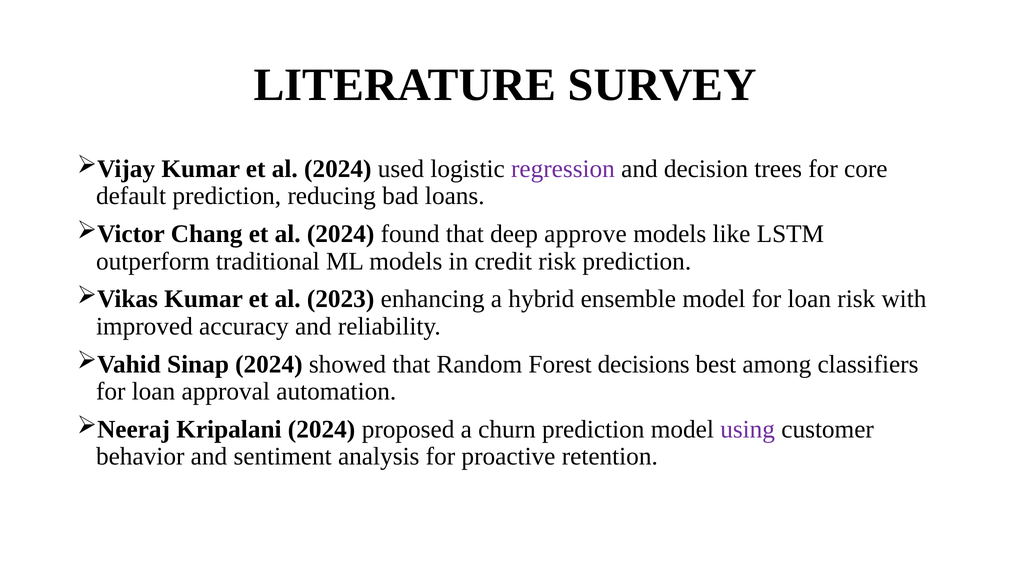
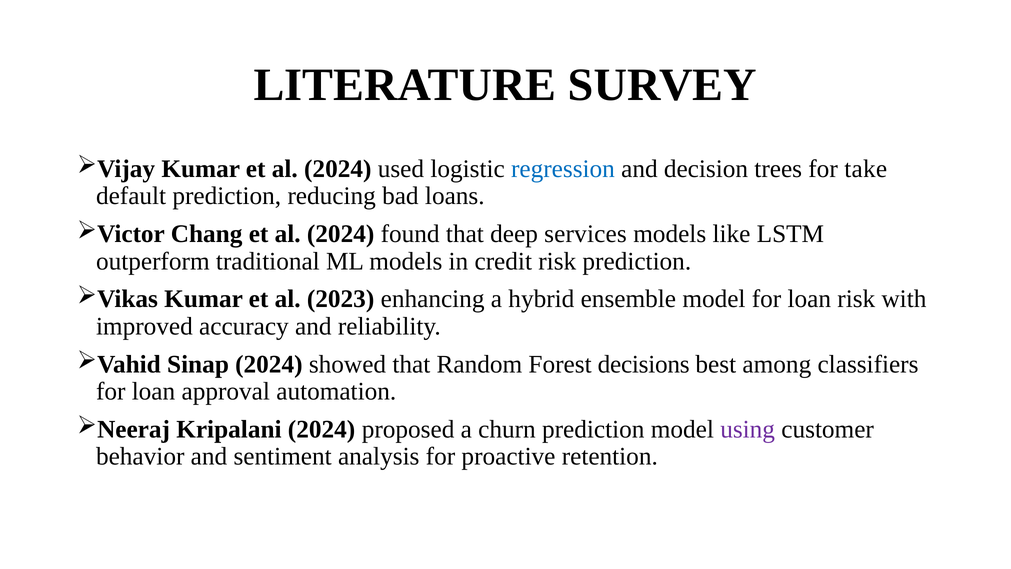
regression colour: purple -> blue
core: core -> take
approve: approve -> services
